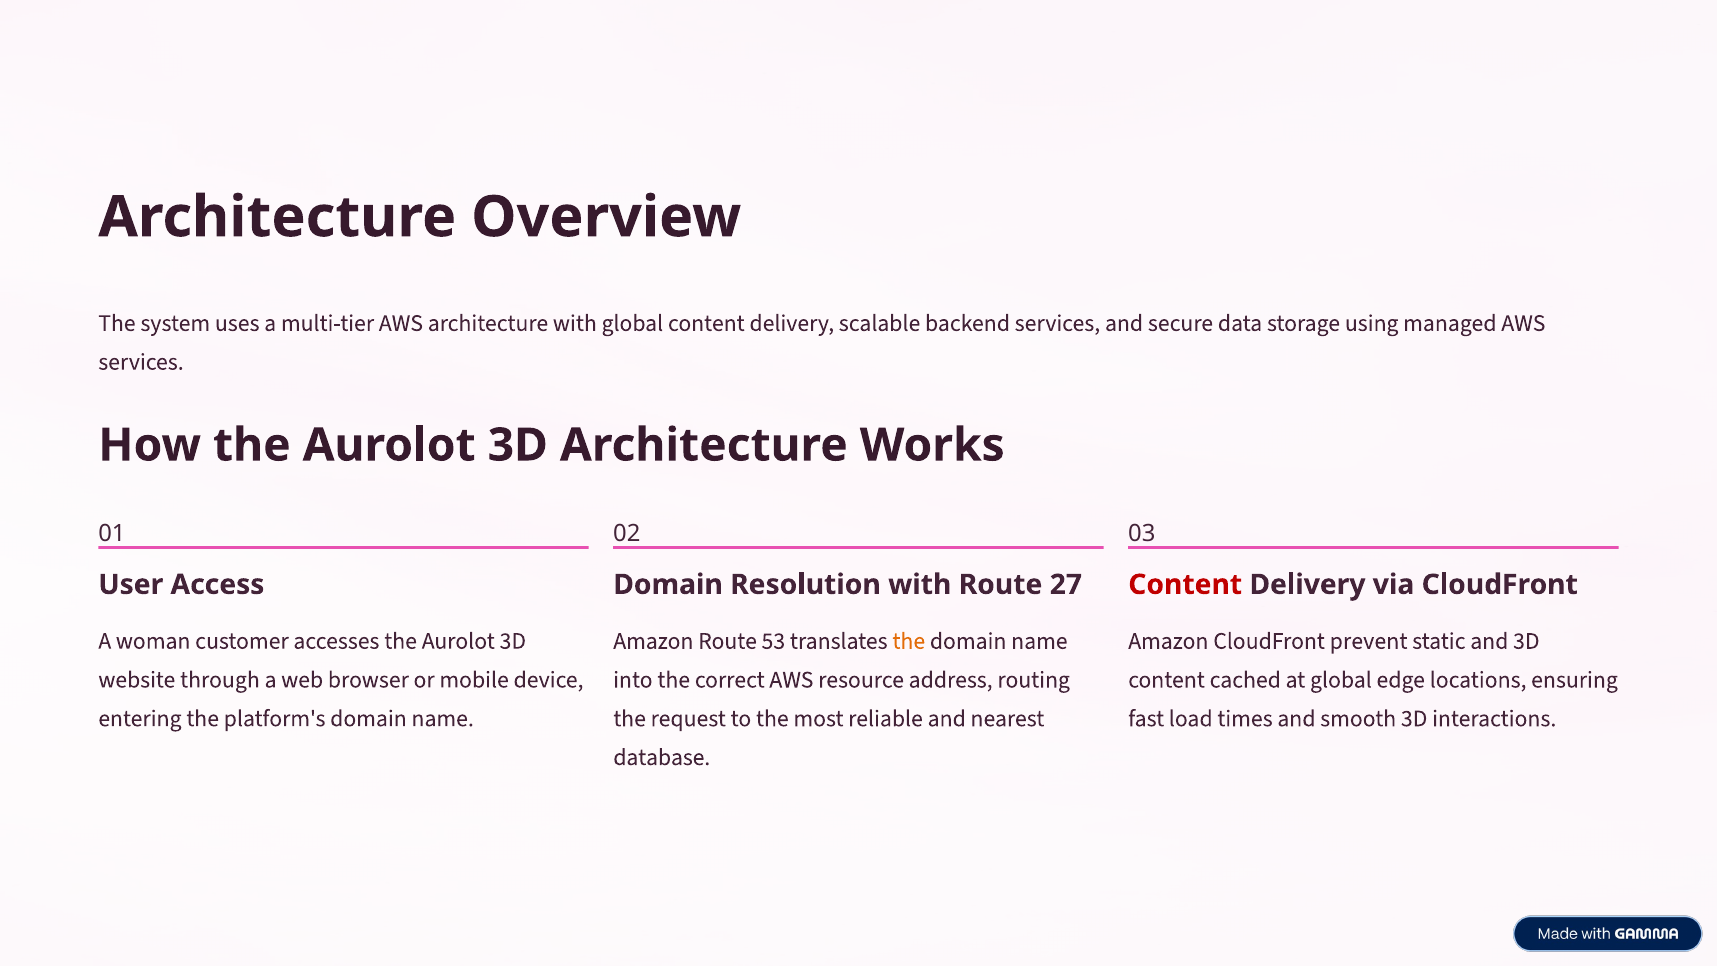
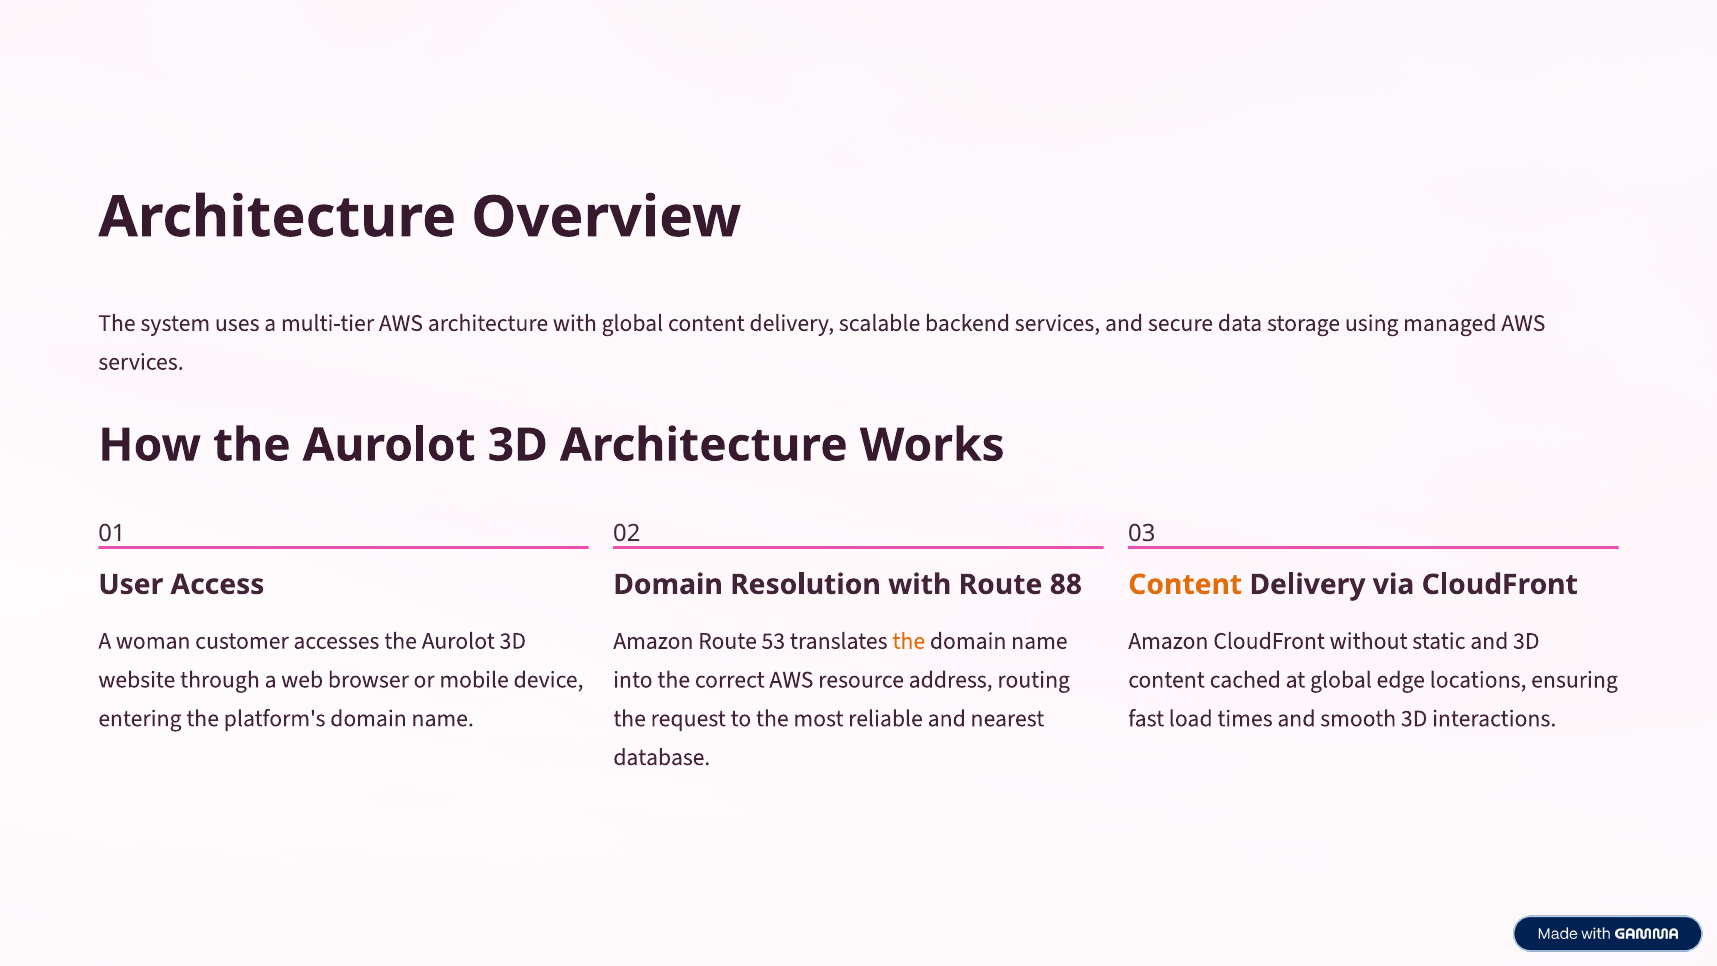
27: 27 -> 88
Content at (1185, 585) colour: red -> orange
prevent: prevent -> without
